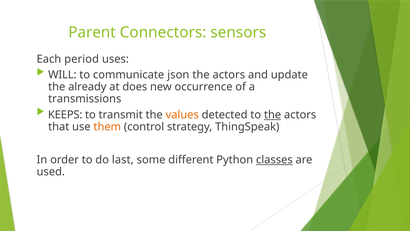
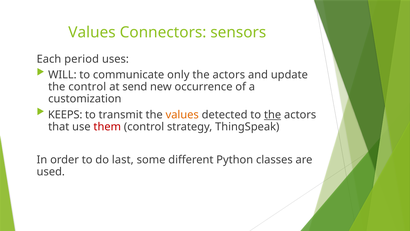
Parent at (92, 32): Parent -> Values
json: json -> only
the already: already -> control
does: does -> send
transmissions: transmissions -> customization
them colour: orange -> red
classes underline: present -> none
